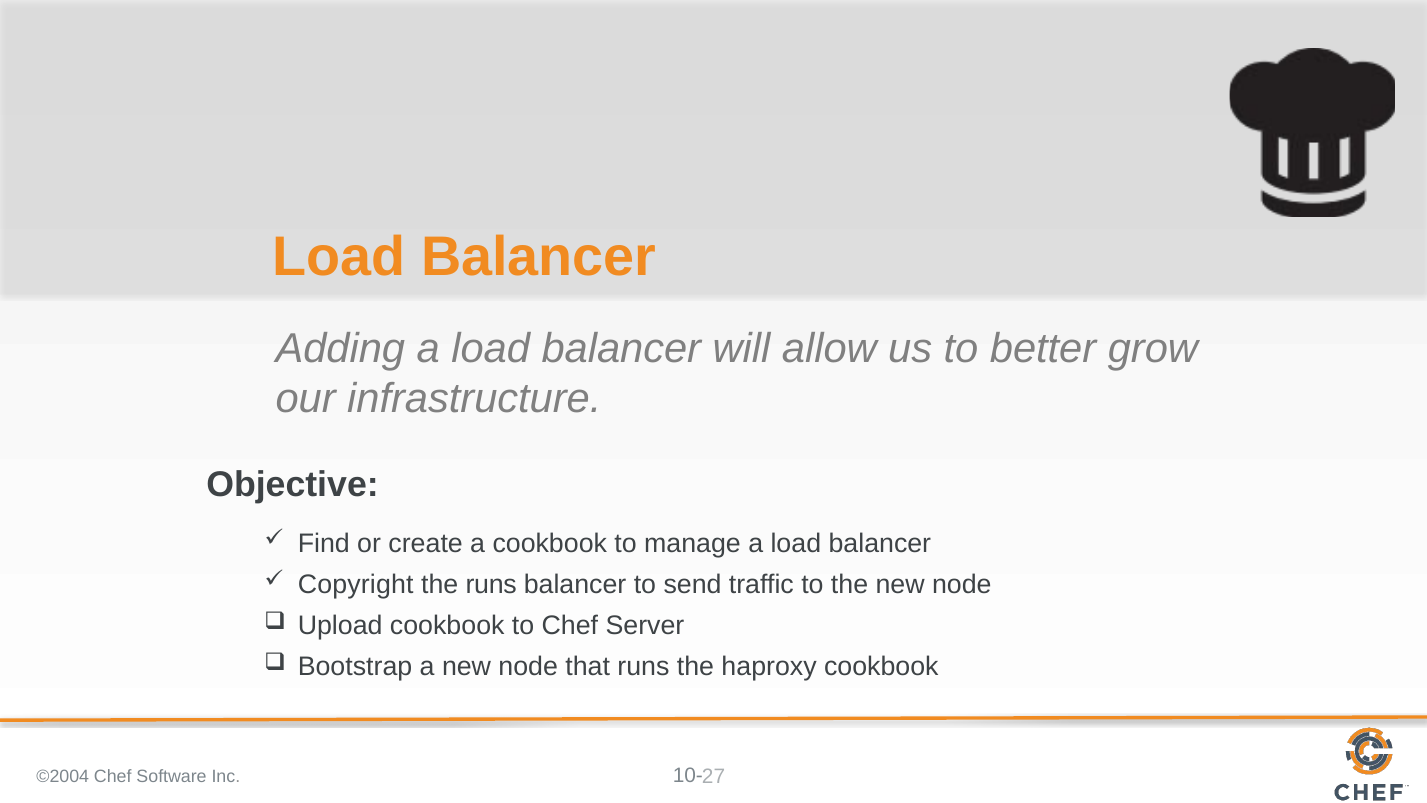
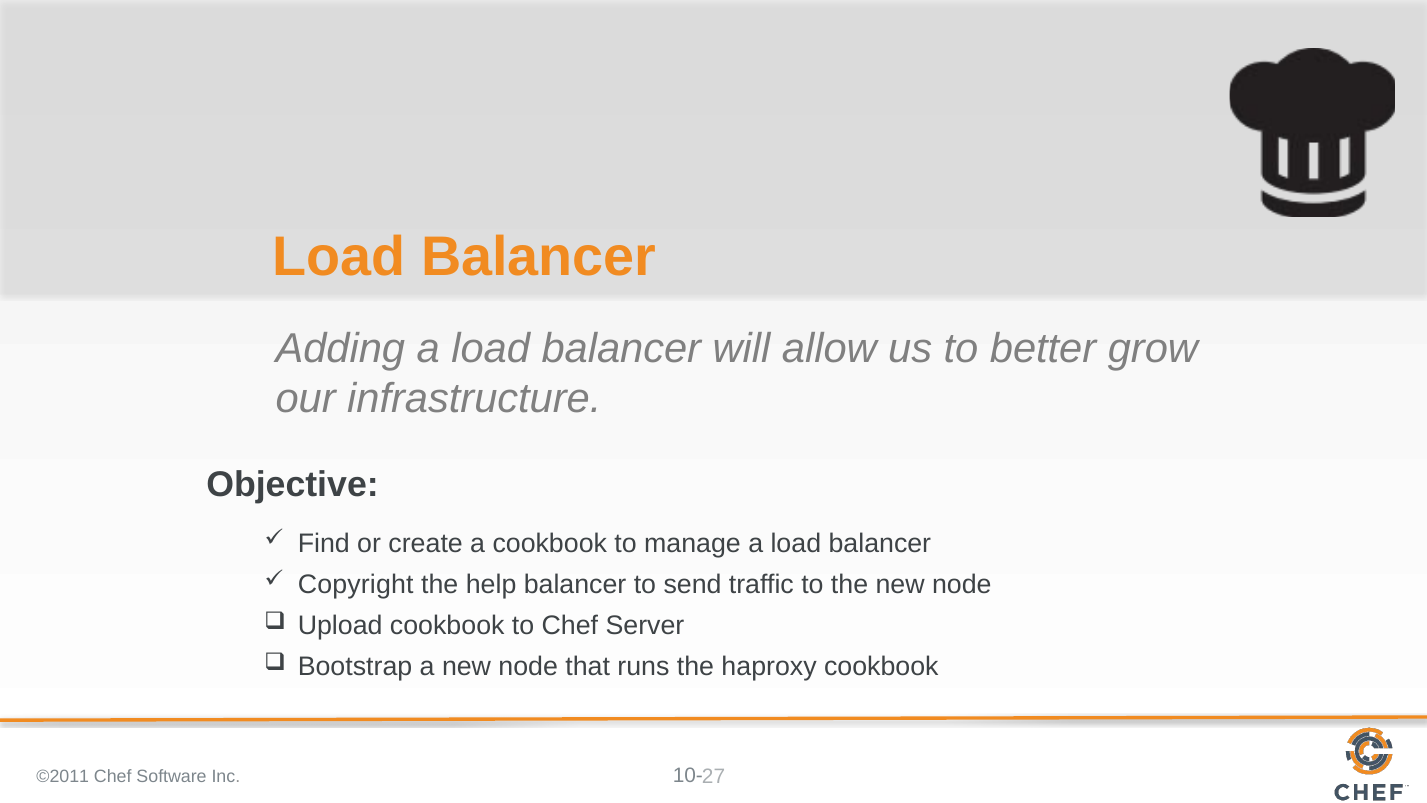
the runs: runs -> help
©2004: ©2004 -> ©2011
